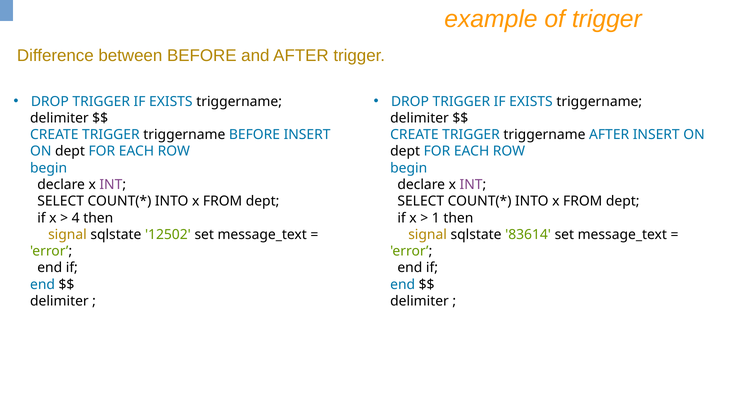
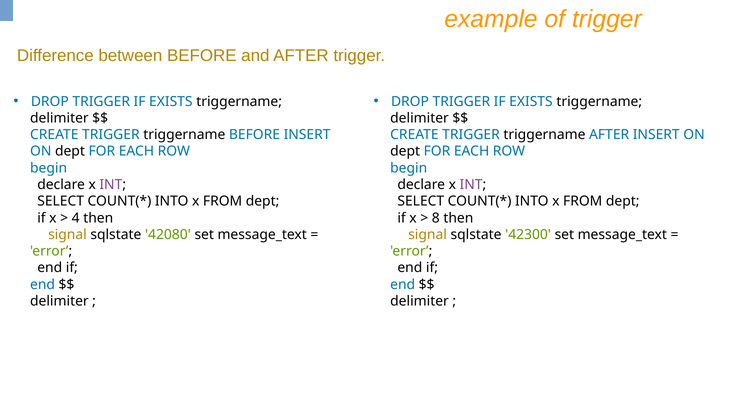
1: 1 -> 8
12502: 12502 -> 42080
83614: 83614 -> 42300
